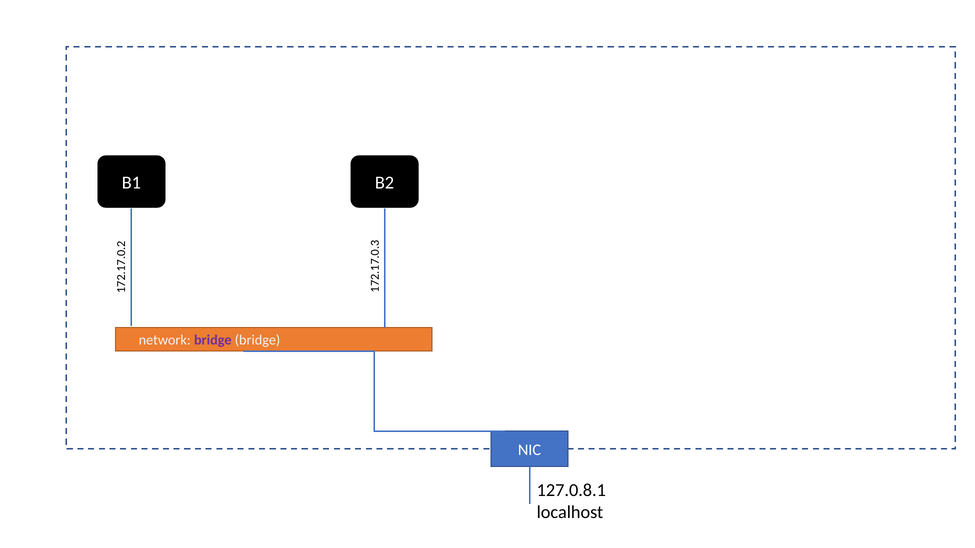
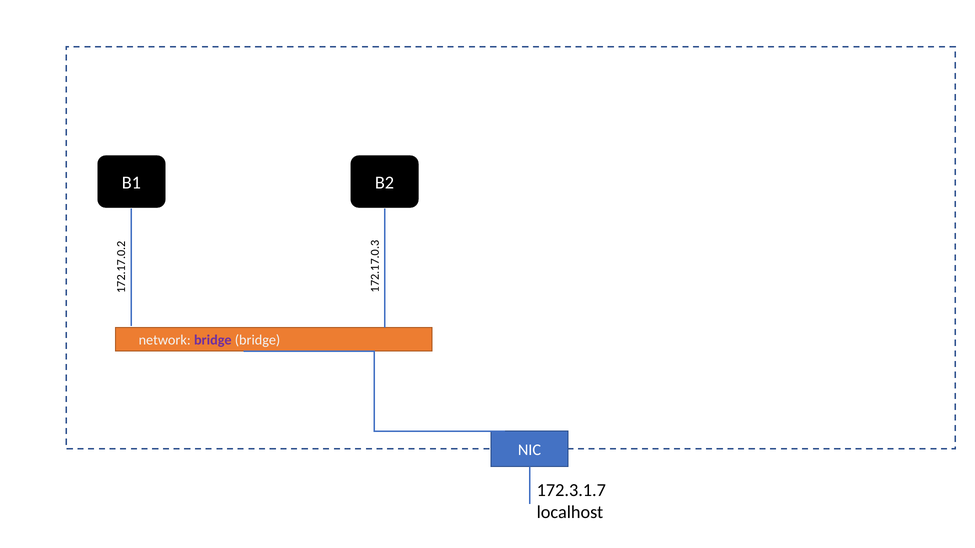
127.0.8.1: 127.0.8.1 -> 172.3.1.7
